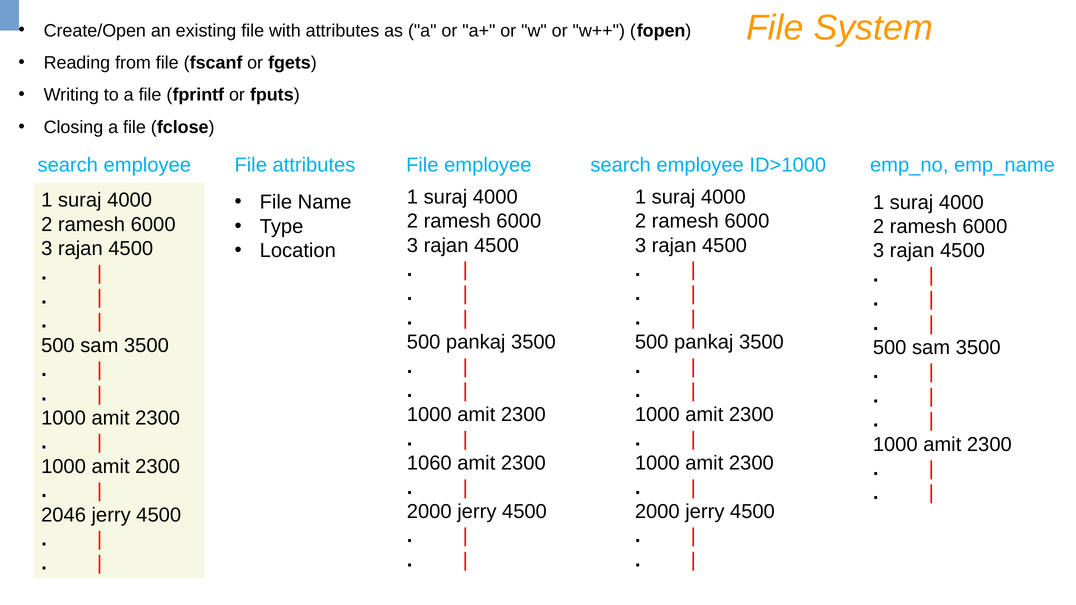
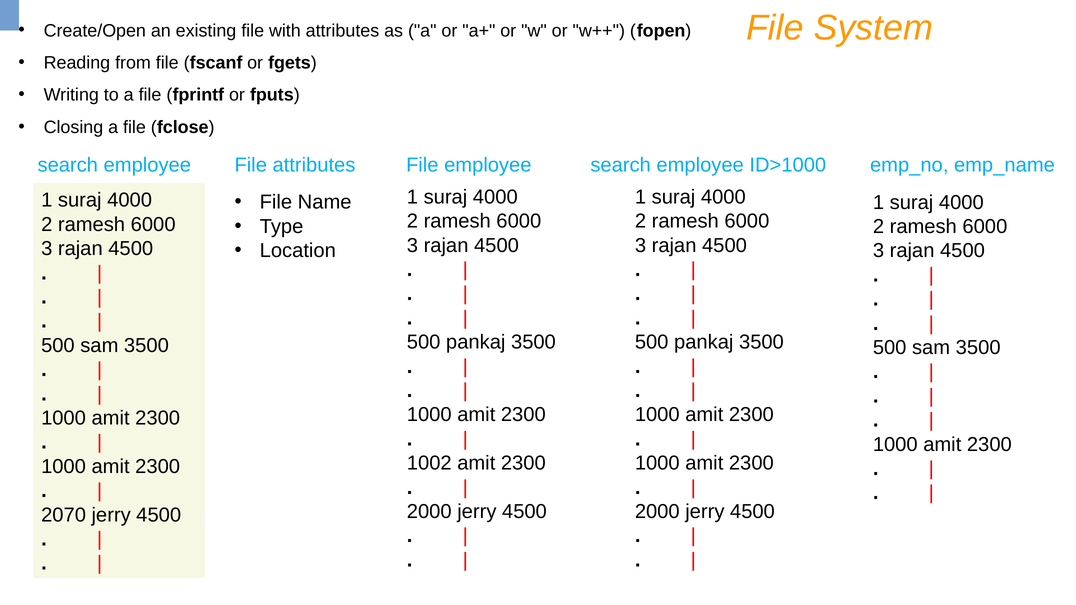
1060: 1060 -> 1002
2046: 2046 -> 2070
